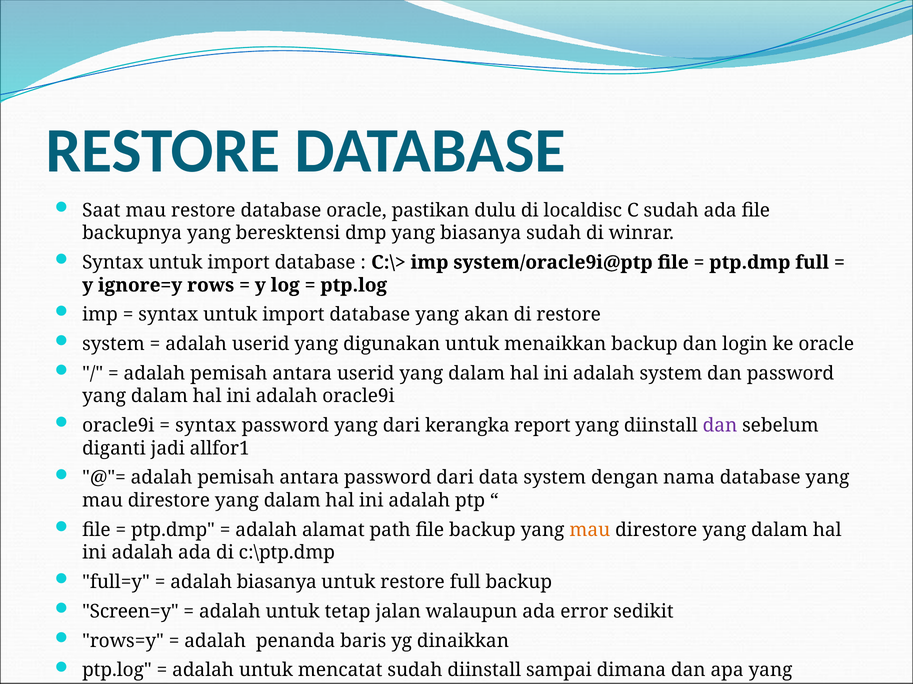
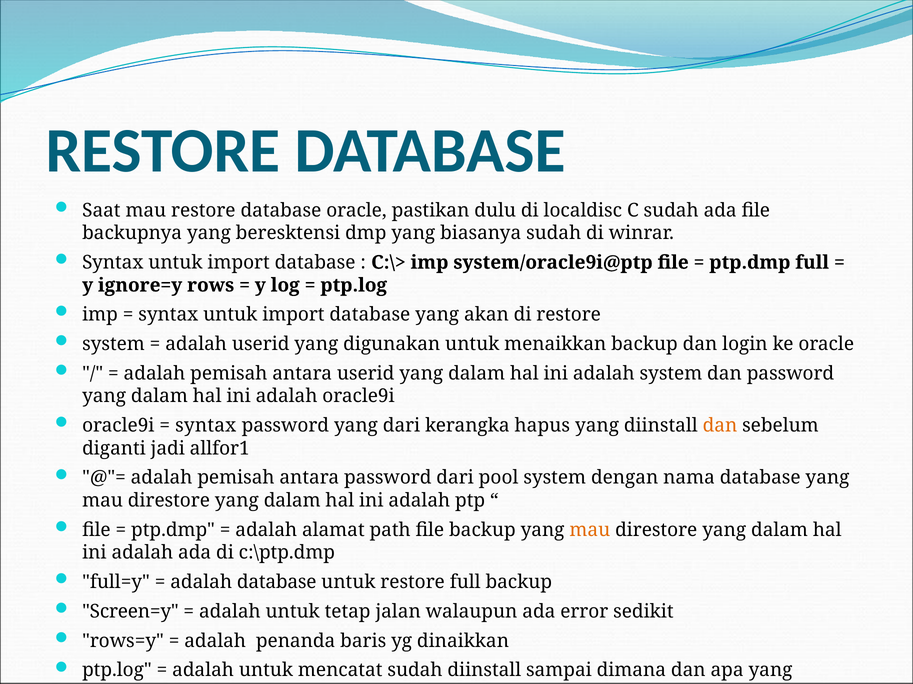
report: report -> hapus
dan at (720, 426) colour: purple -> orange
data: data -> pool
adalah biasanya: biasanya -> database
